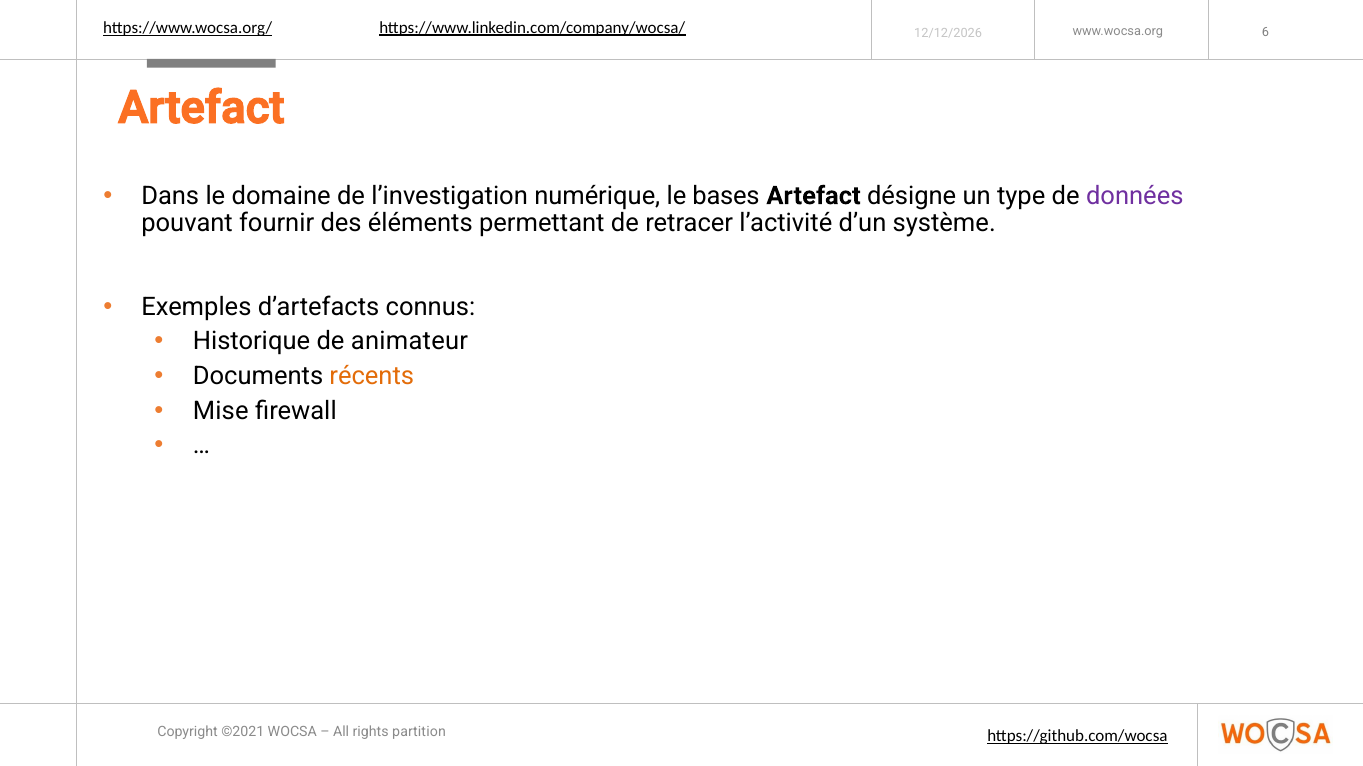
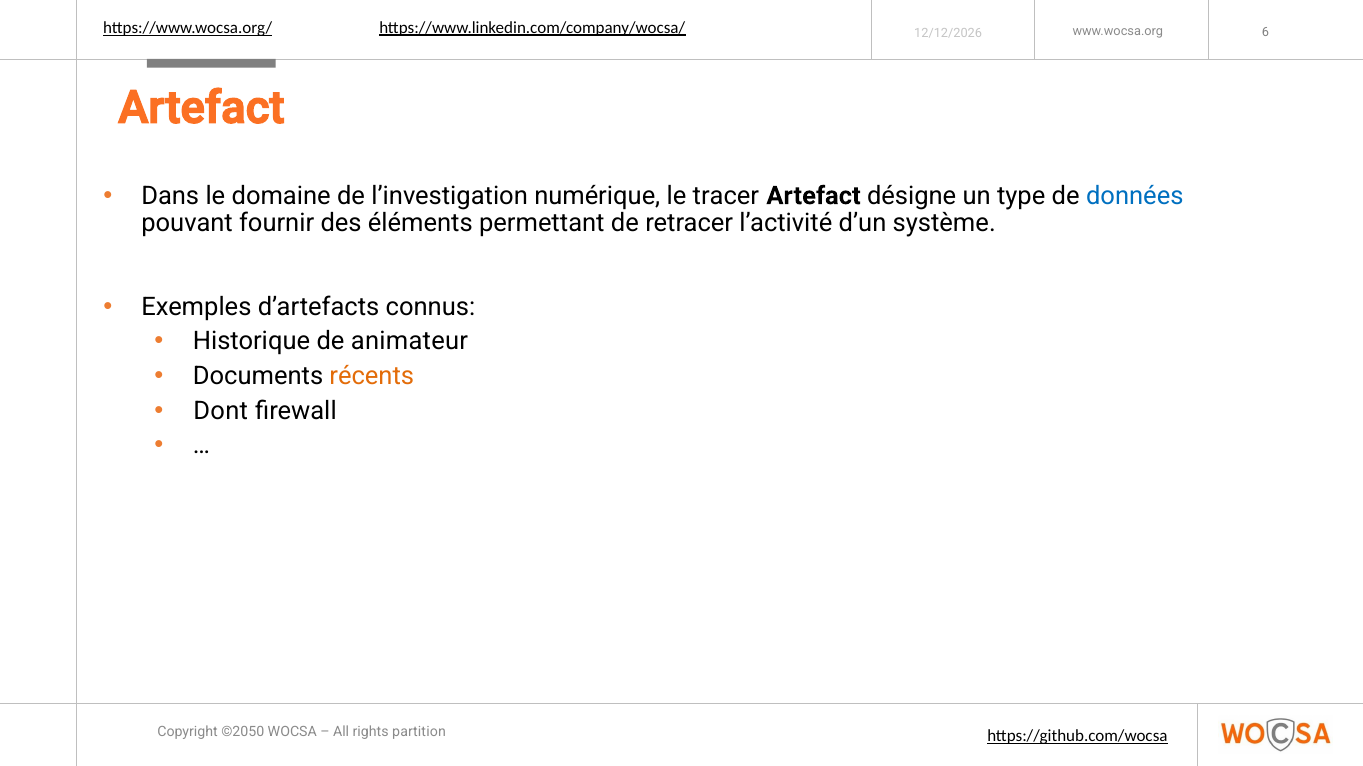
bases: bases -> tracer
données colour: purple -> blue
Mise: Mise -> Dont
©2021: ©2021 -> ©2050
